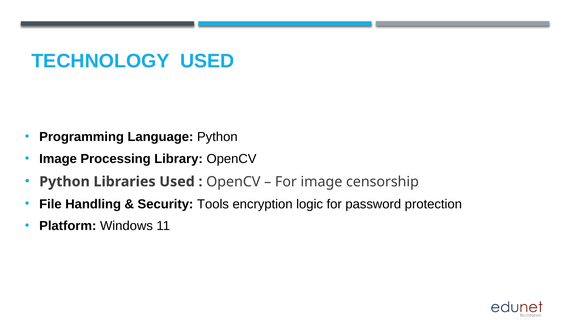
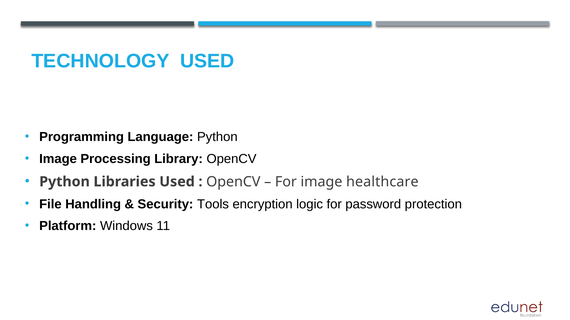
censorship: censorship -> healthcare
